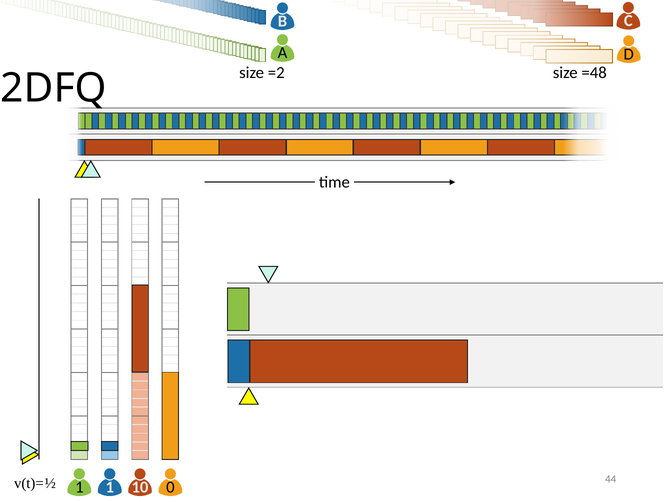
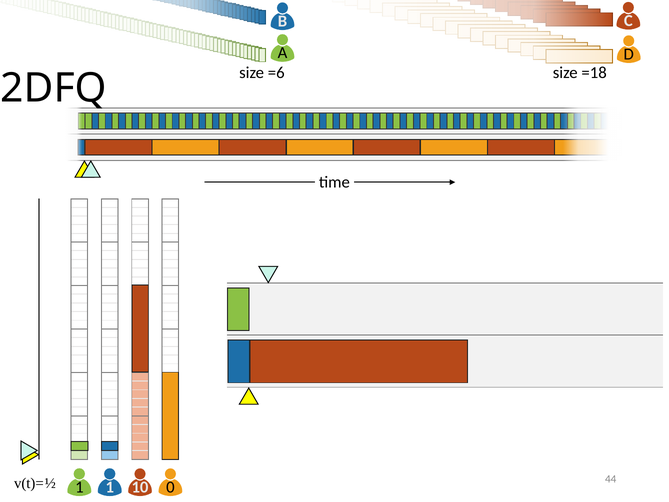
=2: =2 -> =6
=48: =48 -> =18
